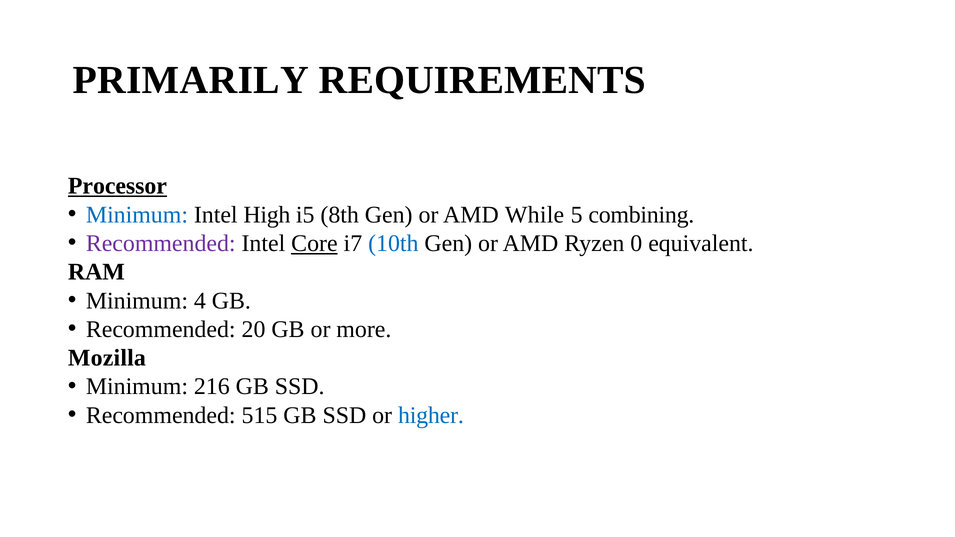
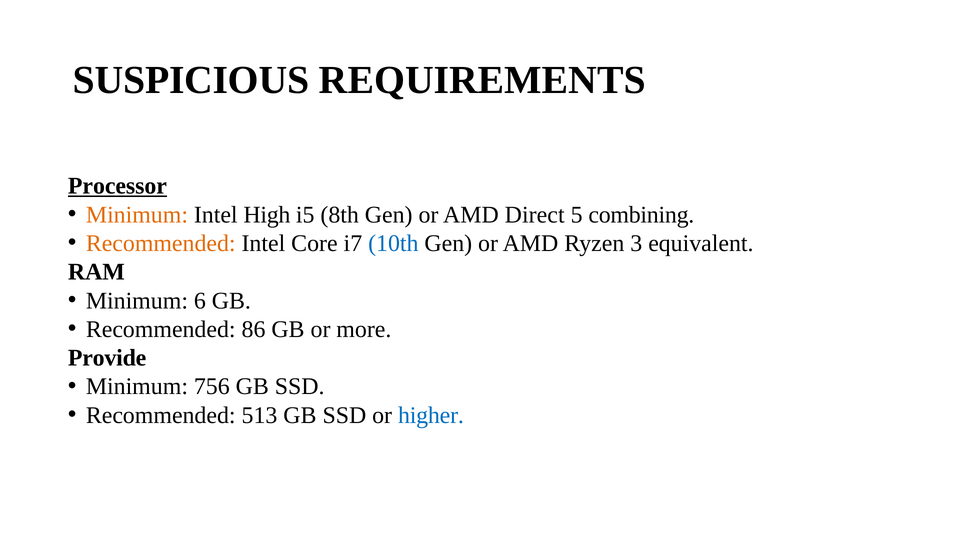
PRIMARILY: PRIMARILY -> SUSPICIOUS
Minimum at (137, 215) colour: blue -> orange
While: While -> Direct
Recommended at (161, 243) colour: purple -> orange
Core underline: present -> none
0: 0 -> 3
4: 4 -> 6
20: 20 -> 86
Mozilla: Mozilla -> Provide
216: 216 -> 756
515: 515 -> 513
